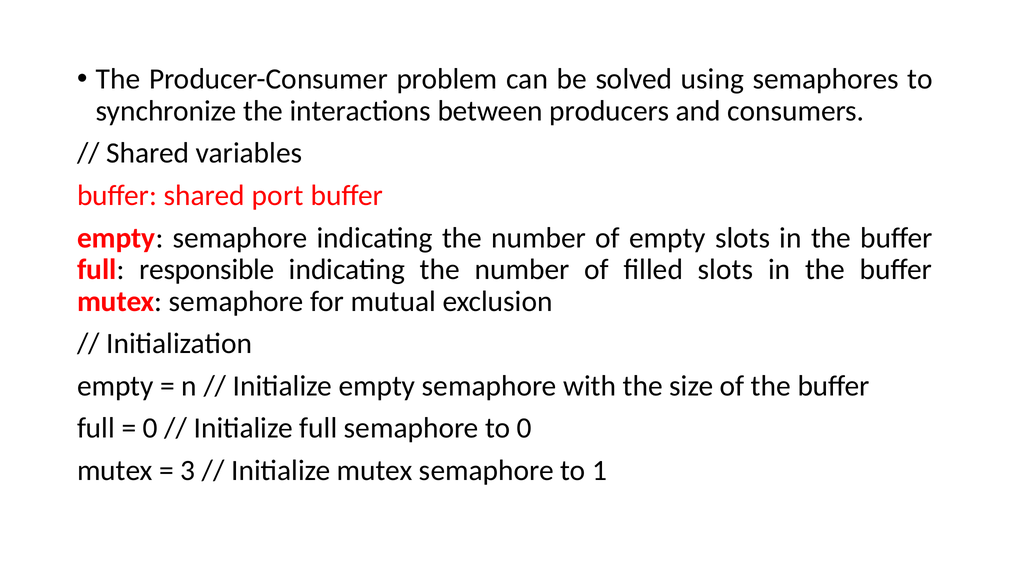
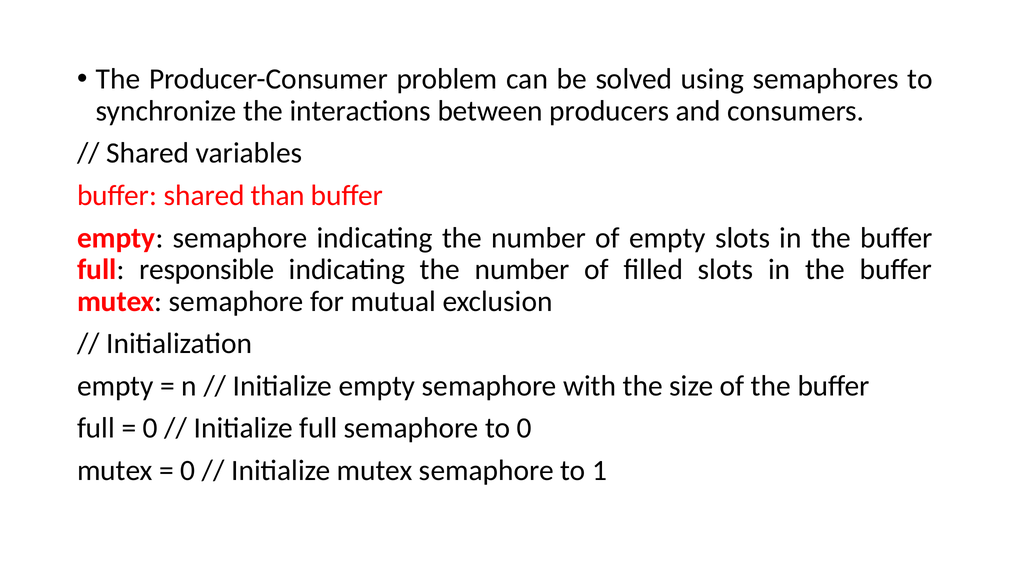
port: port -> than
3 at (188, 471): 3 -> 0
